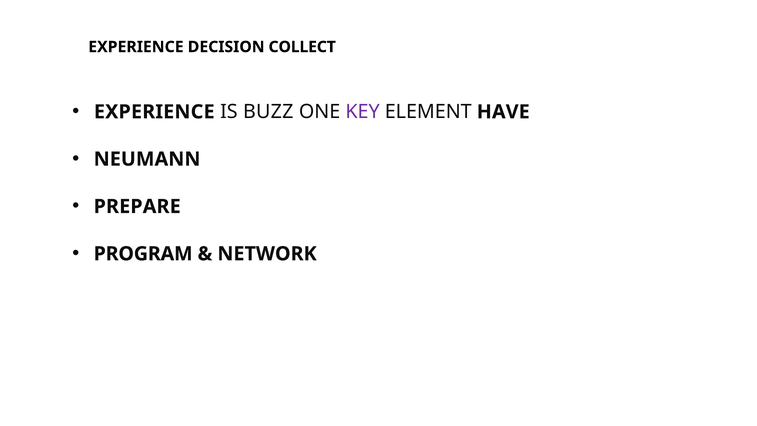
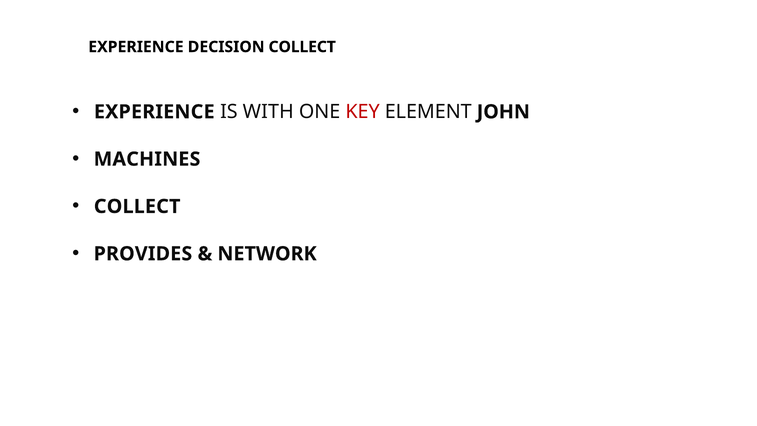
BUZZ: BUZZ -> WITH
KEY colour: purple -> red
HAVE: HAVE -> JOHN
NEUMANN: NEUMANN -> MACHINES
PREPARE at (137, 206): PREPARE -> COLLECT
PROGRAM: PROGRAM -> PROVIDES
